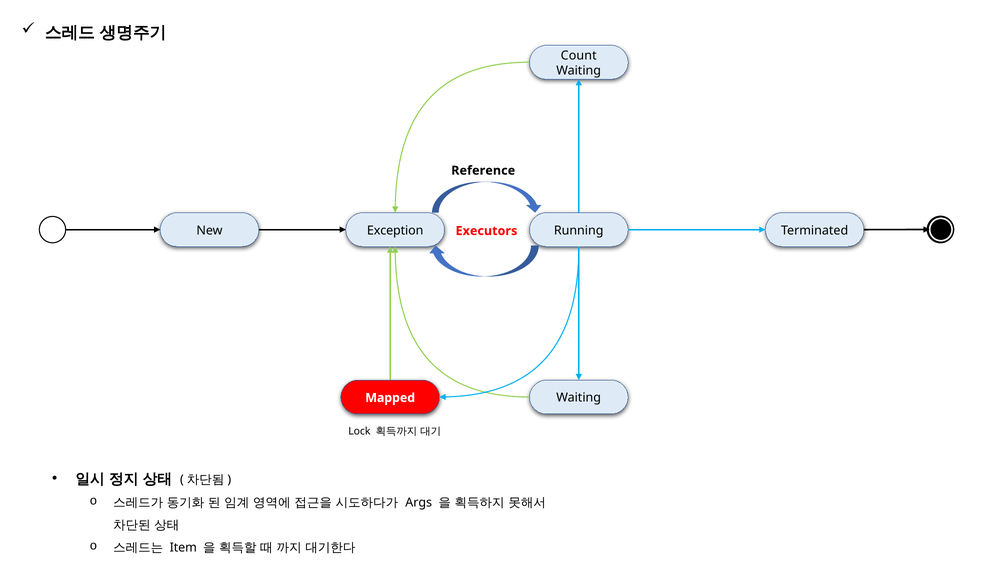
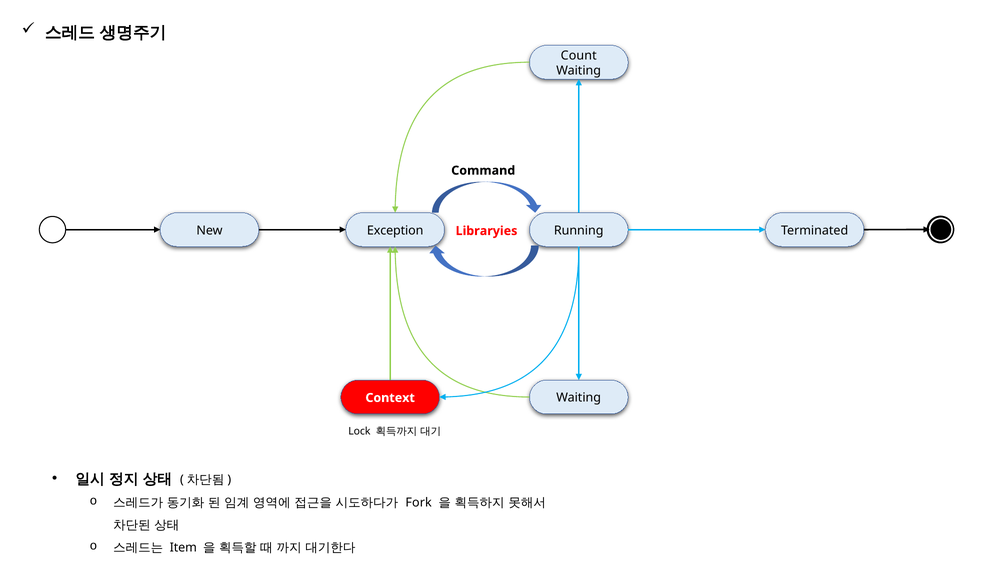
Reference: Reference -> Command
Executors: Executors -> Libraryies
Mapped: Mapped -> Context
Args: Args -> Fork
